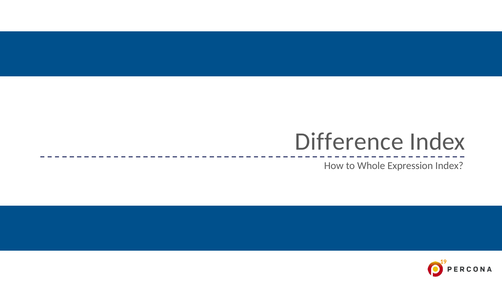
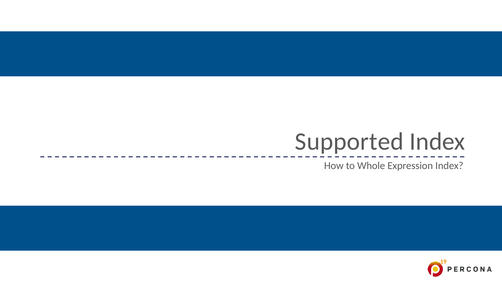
Difference: Difference -> Supported
